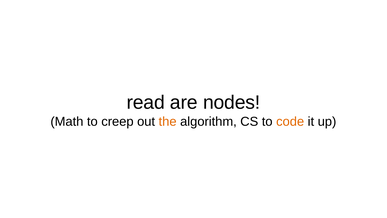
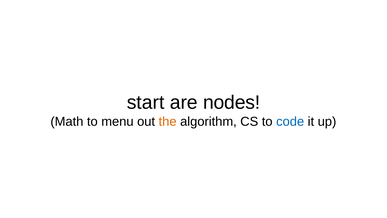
read: read -> start
creep: creep -> menu
code colour: orange -> blue
